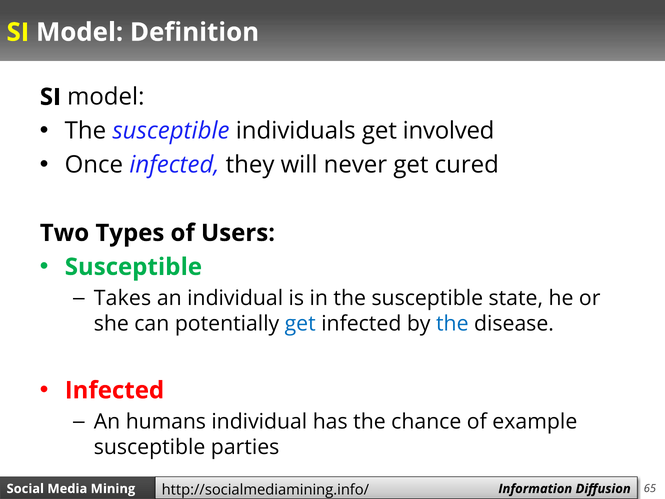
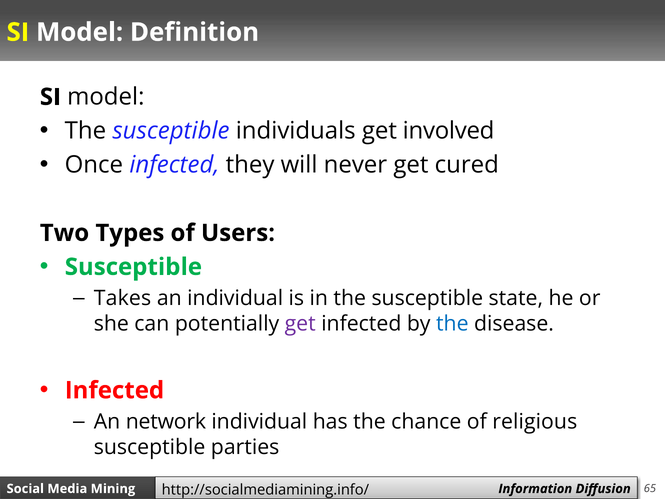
get at (300, 324) colour: blue -> purple
humans: humans -> network
example: example -> religious
